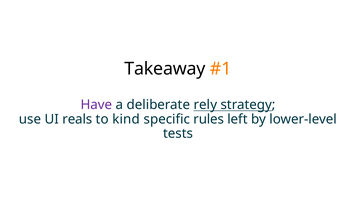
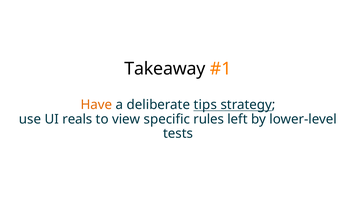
Have colour: purple -> orange
rely: rely -> tips
kind: kind -> view
